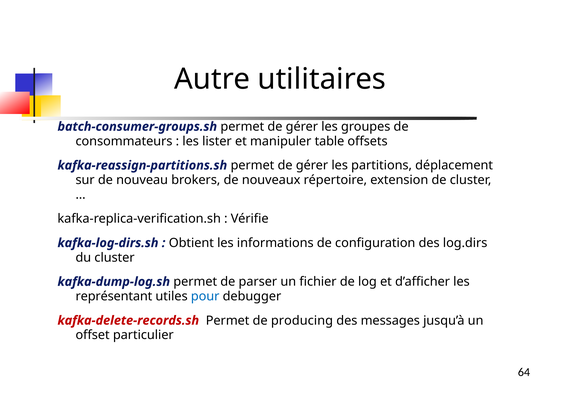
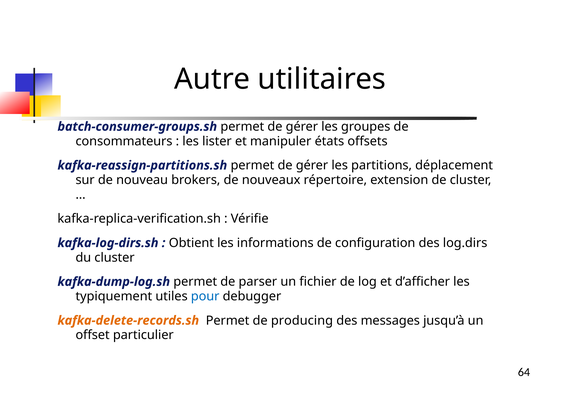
table: table -> états
représentant: représentant -> typiquement
kafka-delete-records.sh colour: red -> orange
